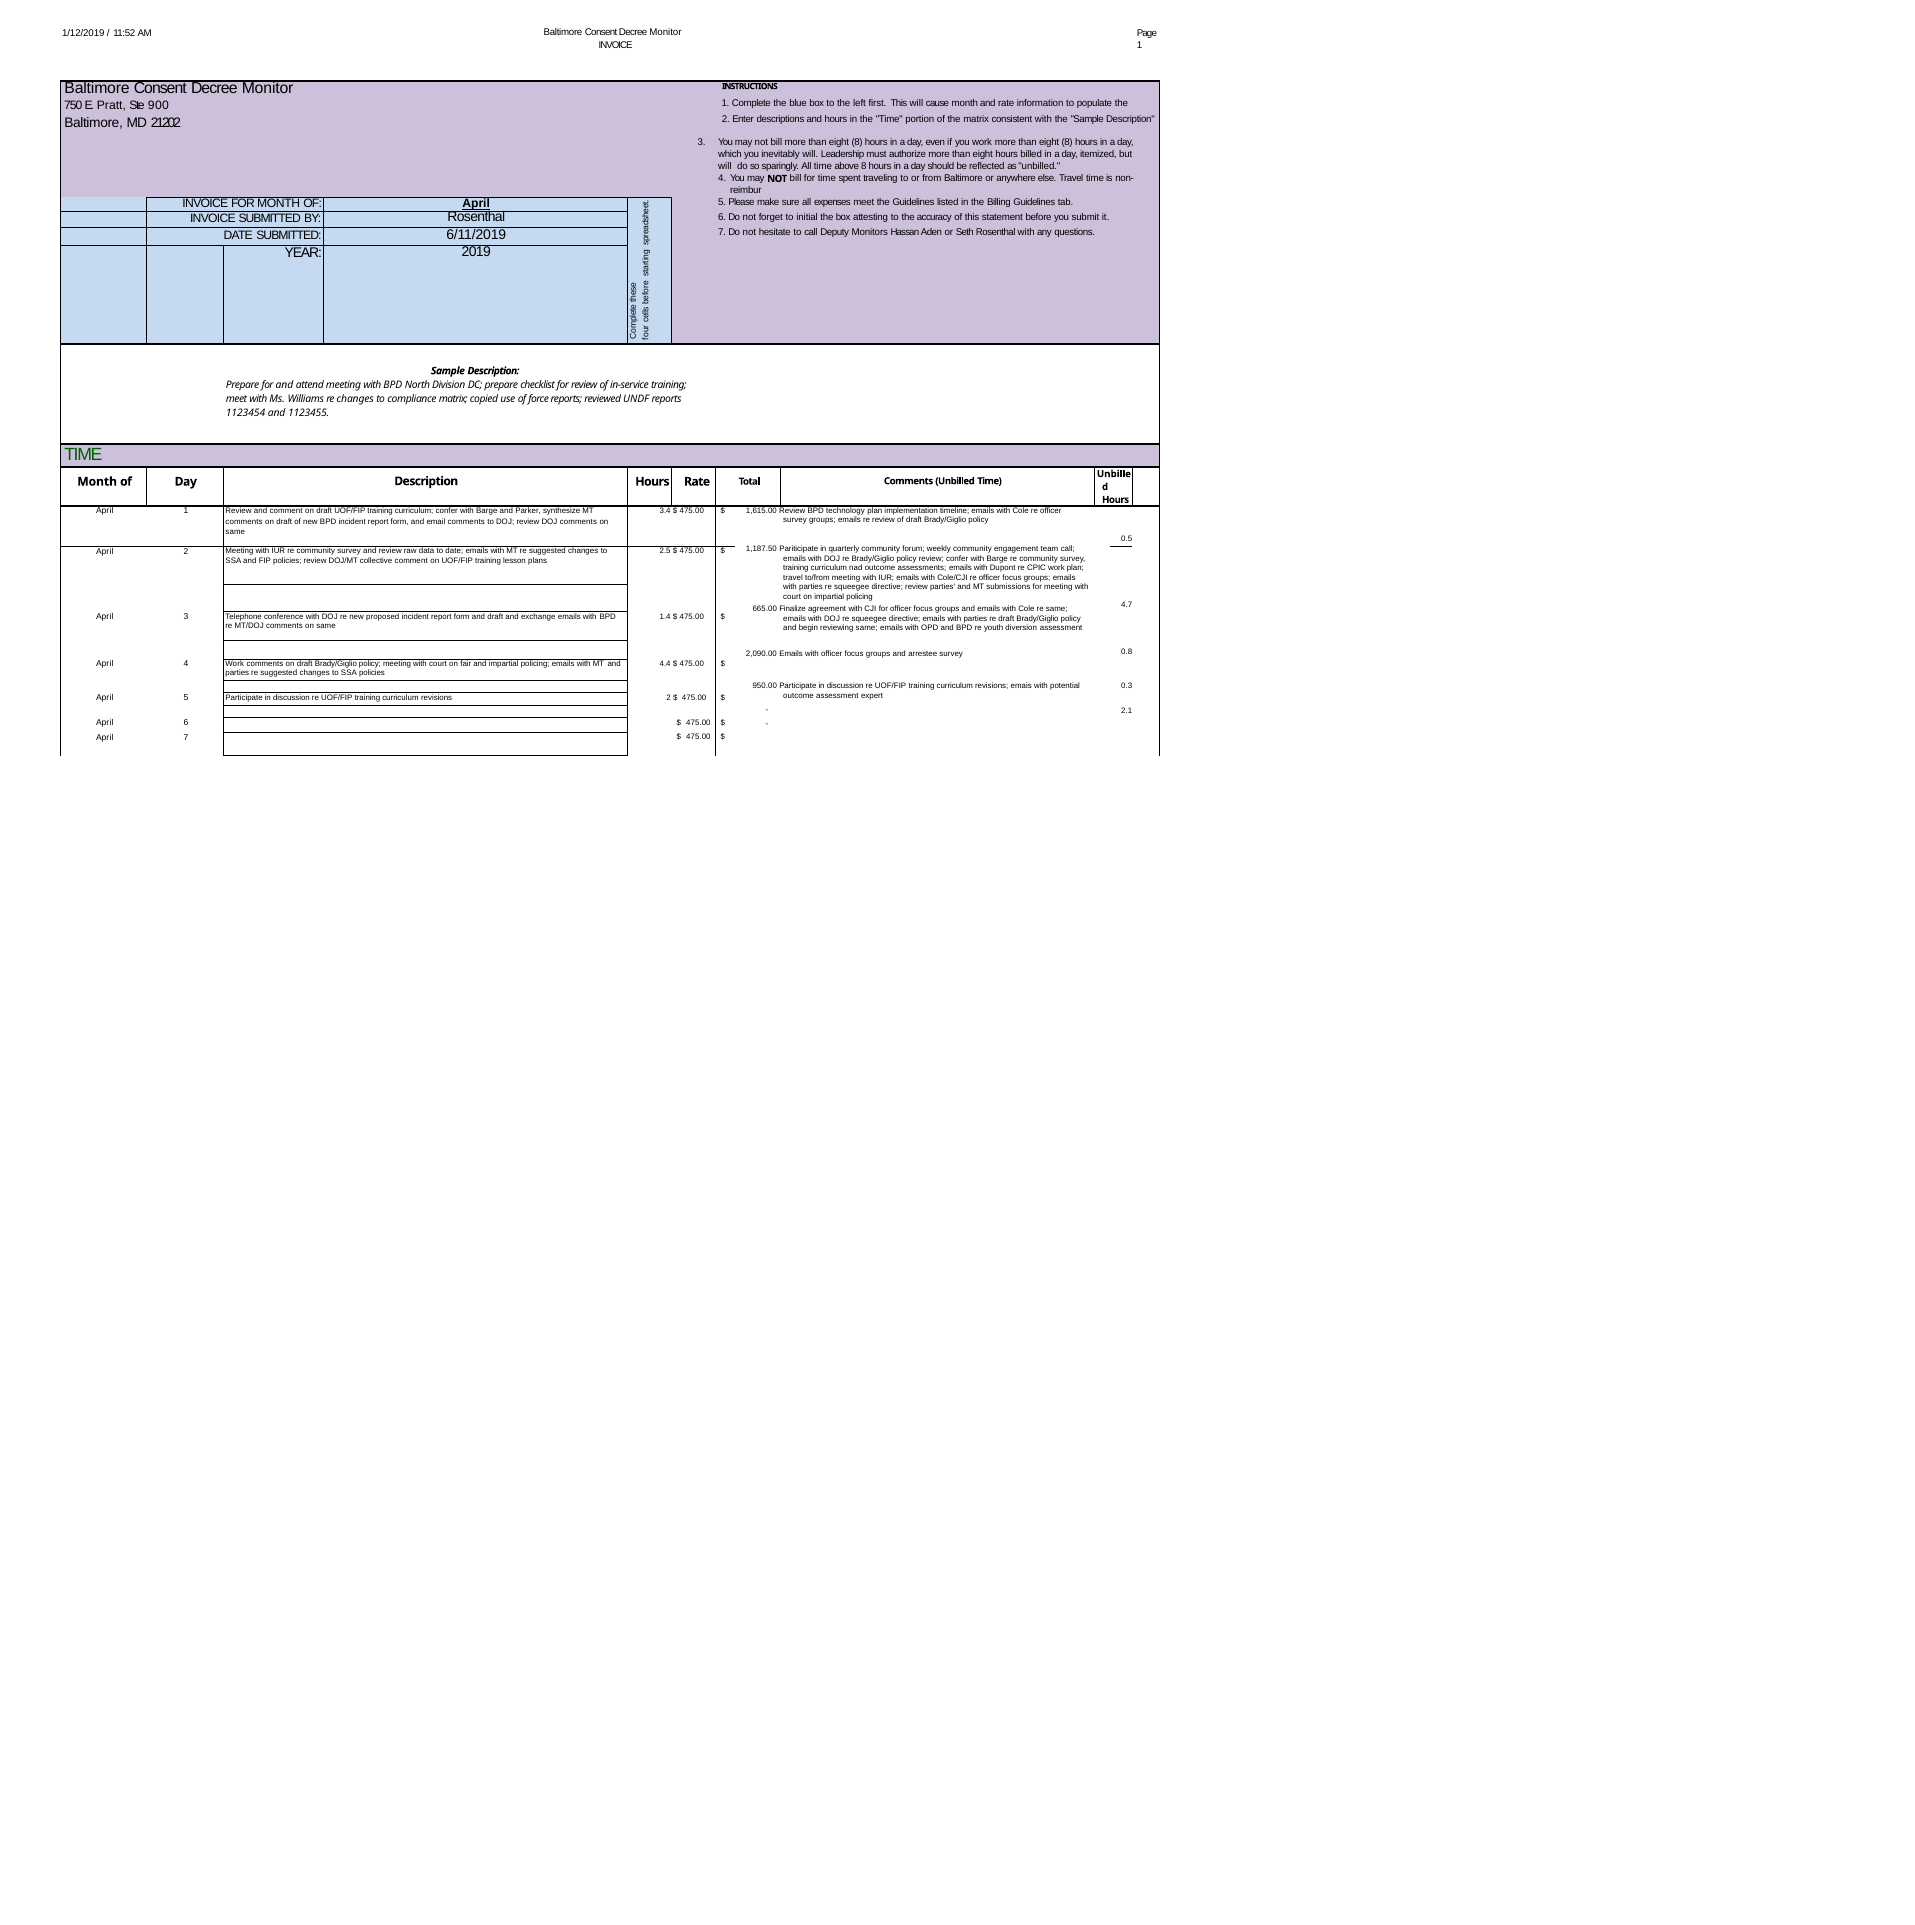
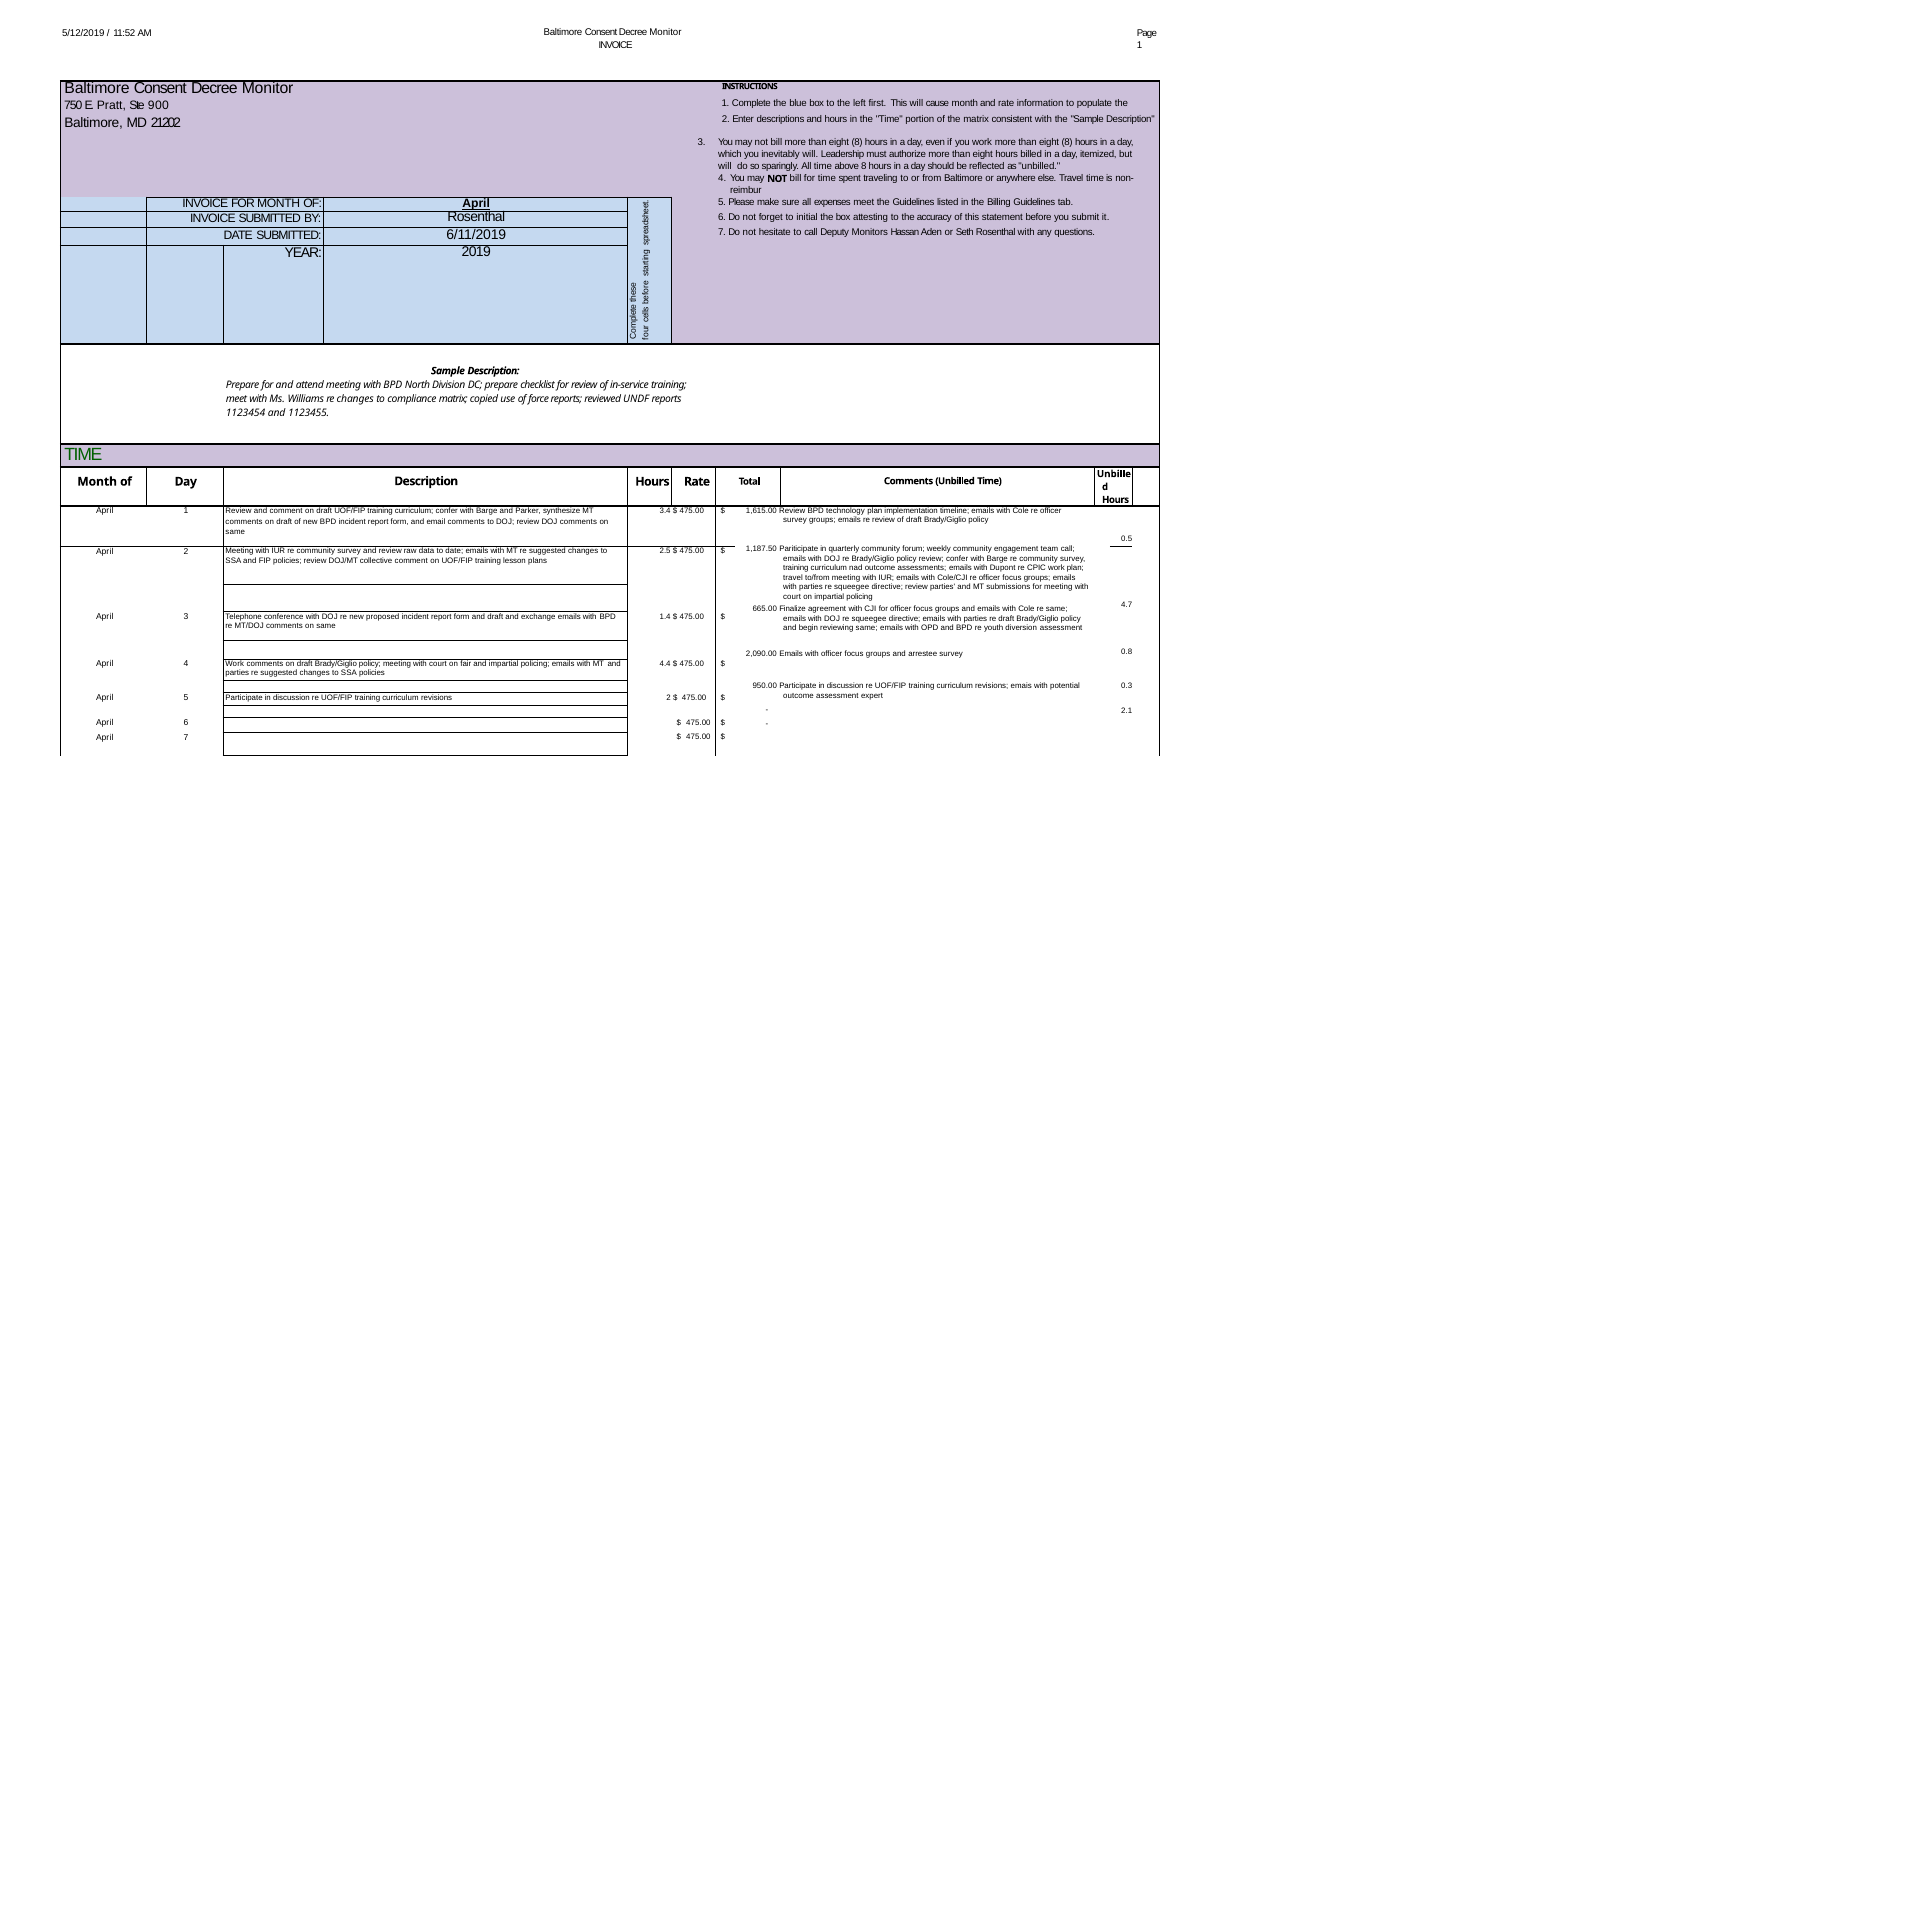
1/12/2019: 1/12/2019 -> 5/12/2019
